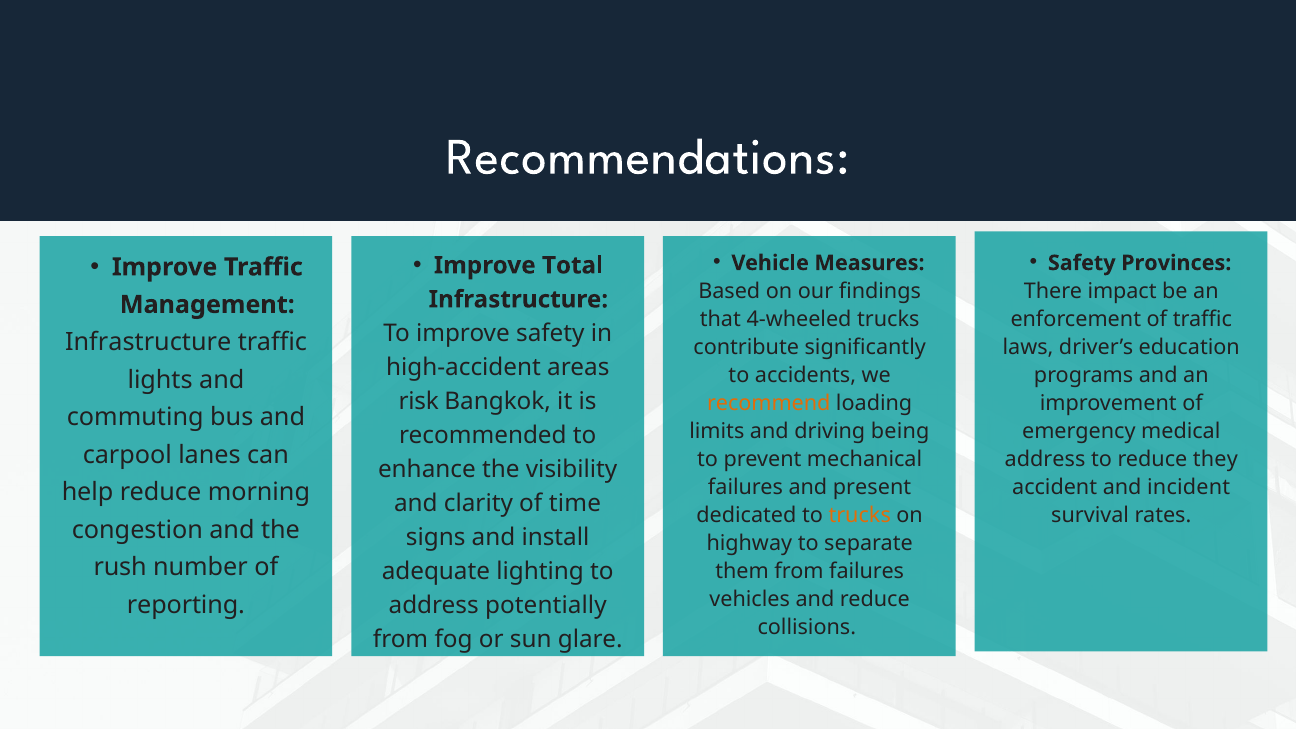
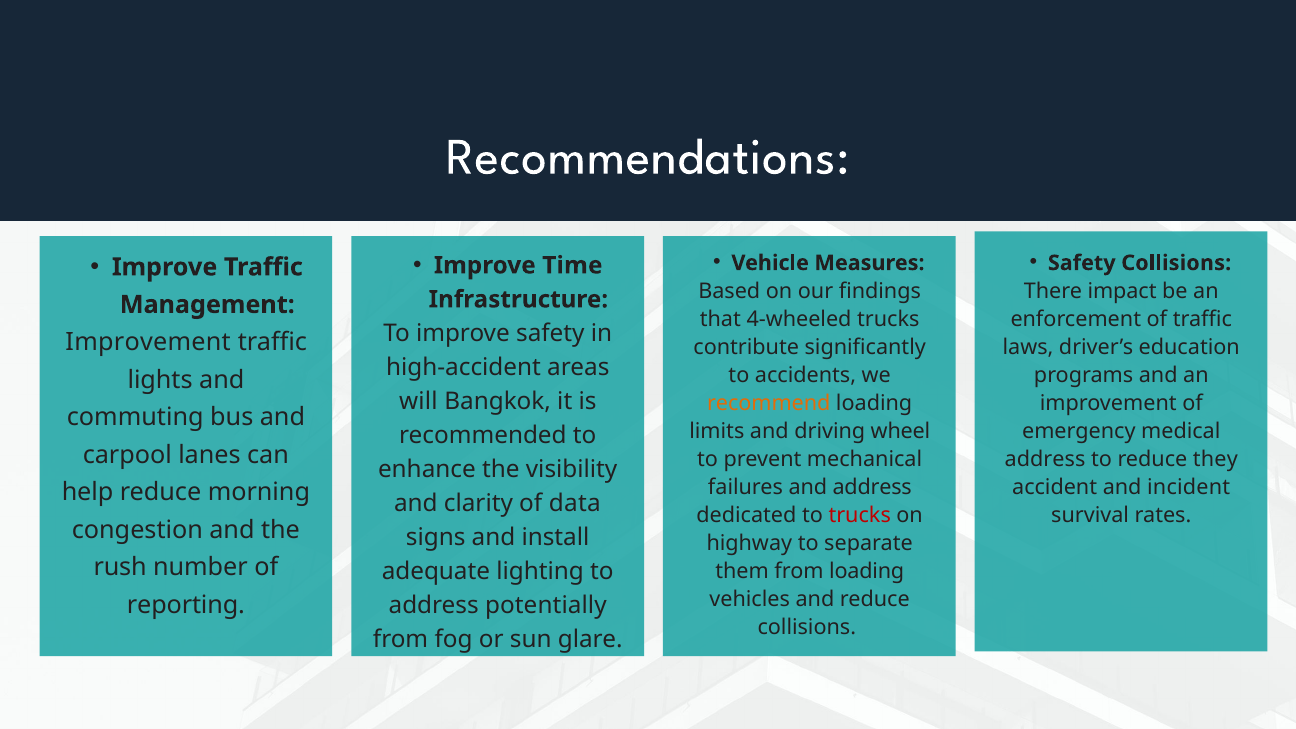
Safety Provinces: Provinces -> Collisions
Total: Total -> Time
Infrastructure at (148, 342): Infrastructure -> Improvement
risk: risk -> will
being: being -> wheel
and present: present -> address
time: time -> data
trucks at (860, 516) colour: orange -> red
from failures: failures -> loading
